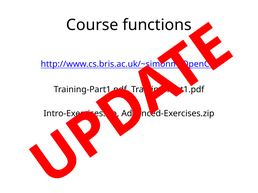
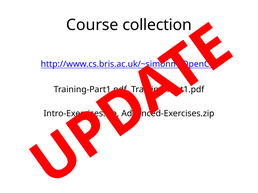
functions: functions -> collection
